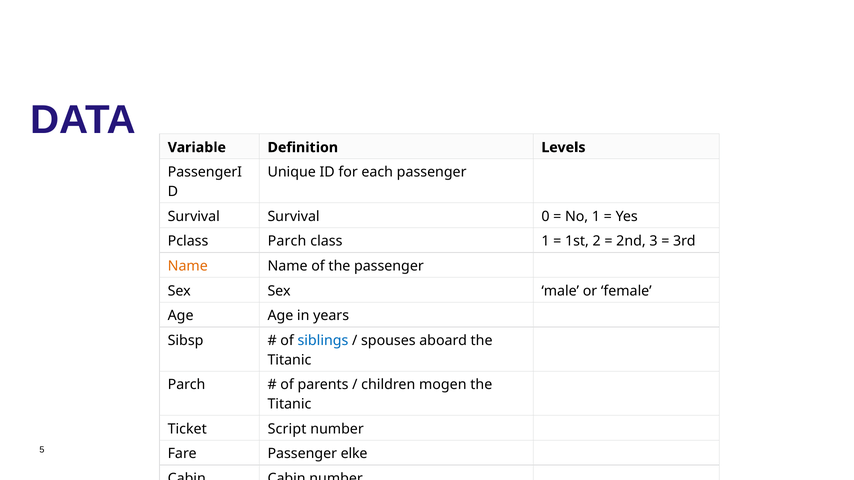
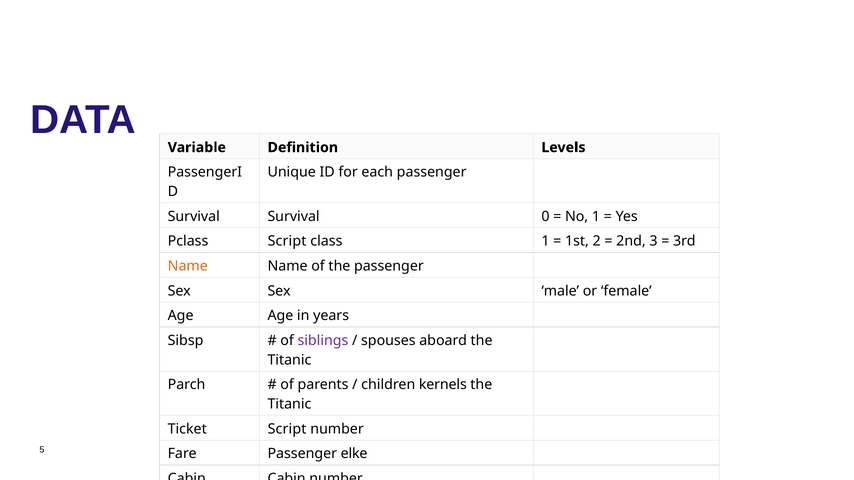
Pclass Parch: Parch -> Script
siblings colour: blue -> purple
mogen: mogen -> kernels
